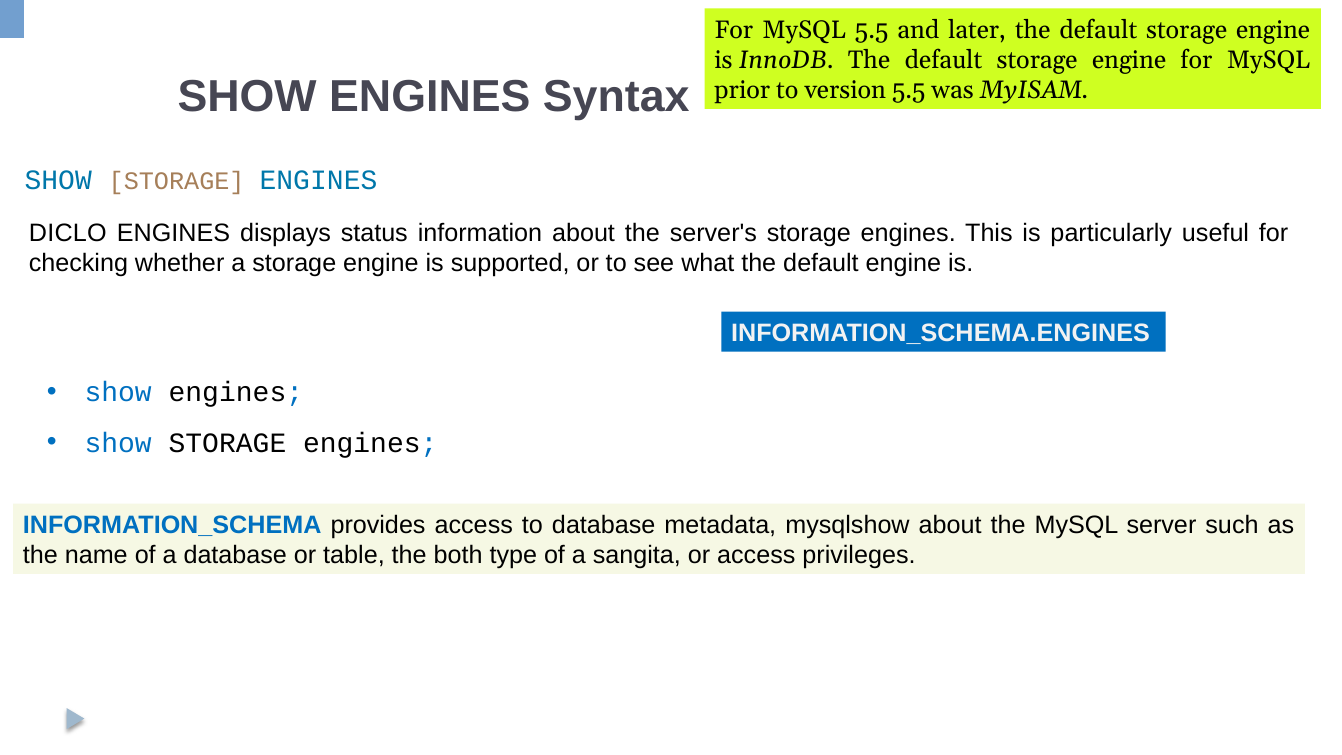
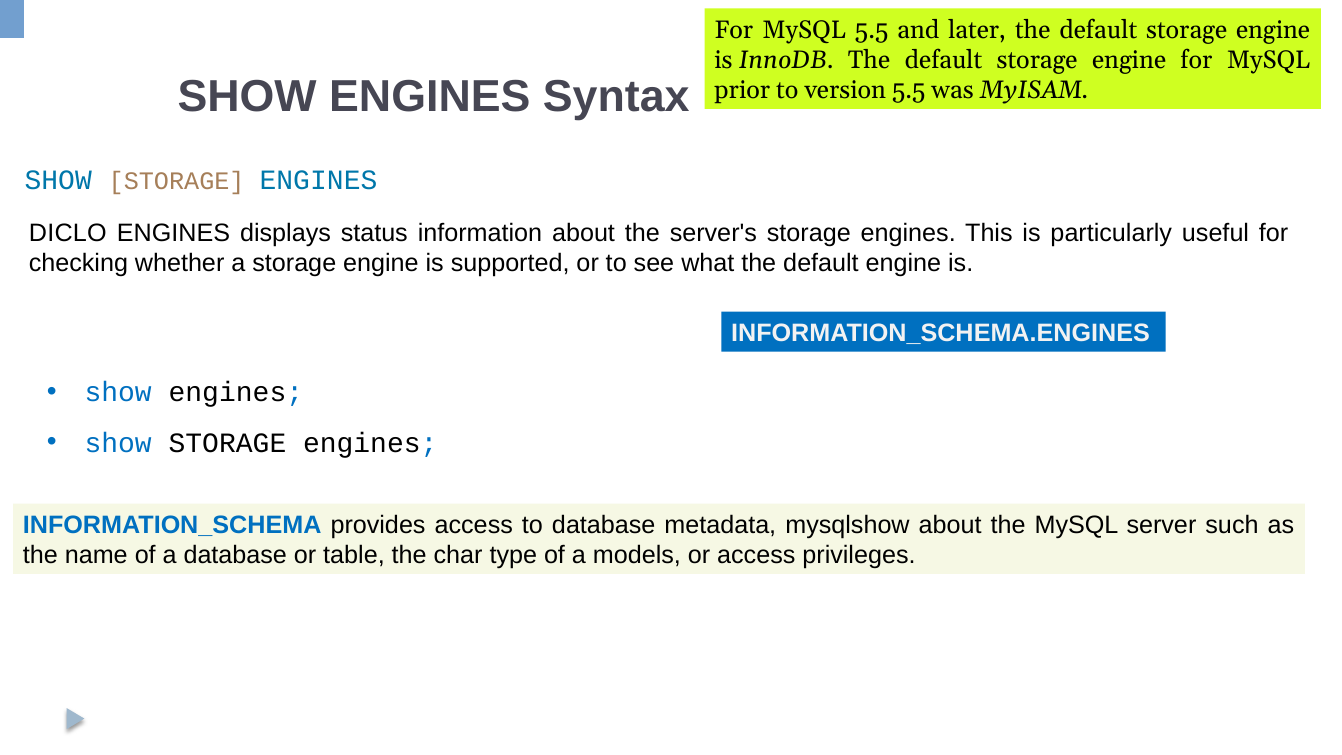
both: both -> char
sangita: sangita -> models
